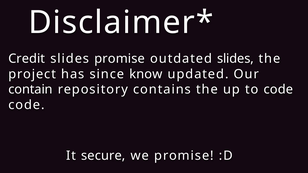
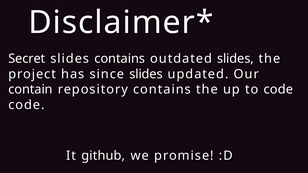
Credit: Credit -> Secret
slides promise: promise -> contains
since know: know -> slides
secure: secure -> github
